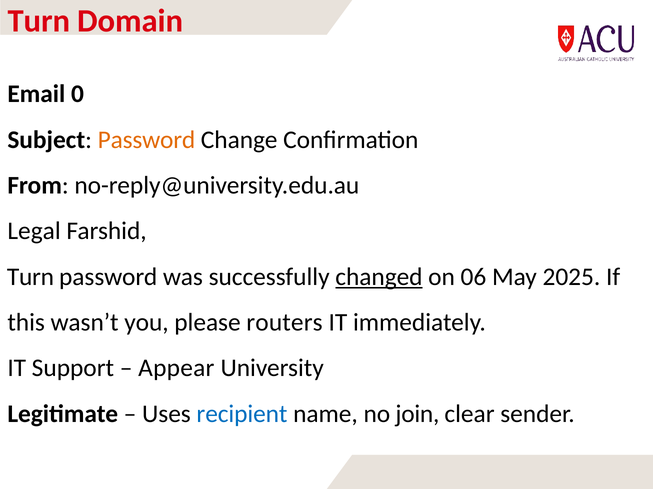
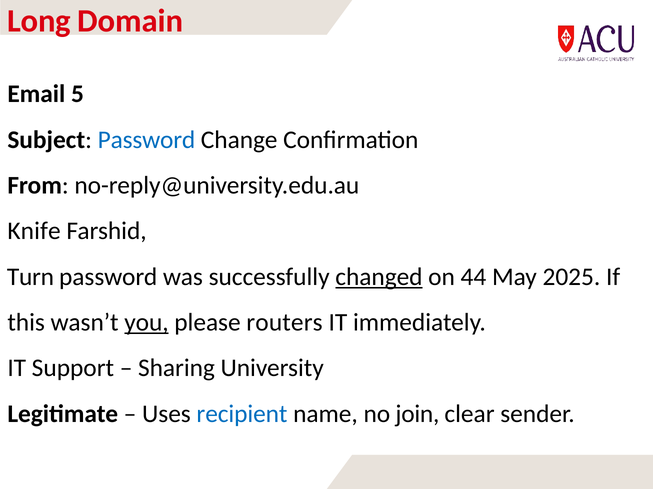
Turn at (39, 21): Turn -> Long
0: 0 -> 5
Password at (147, 140) colour: orange -> blue
Legal: Legal -> Knife
06: 06 -> 44
you underline: none -> present
Appear: Appear -> Sharing
